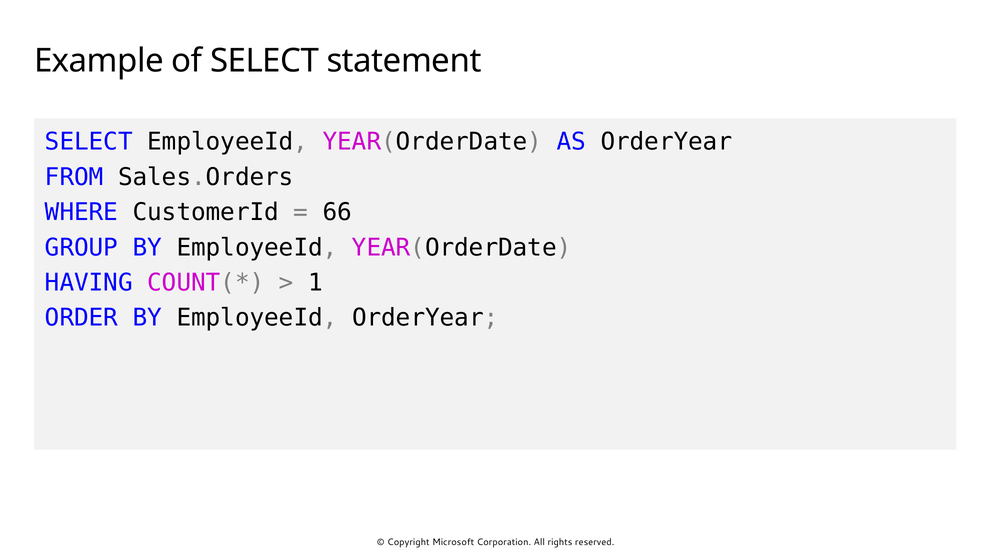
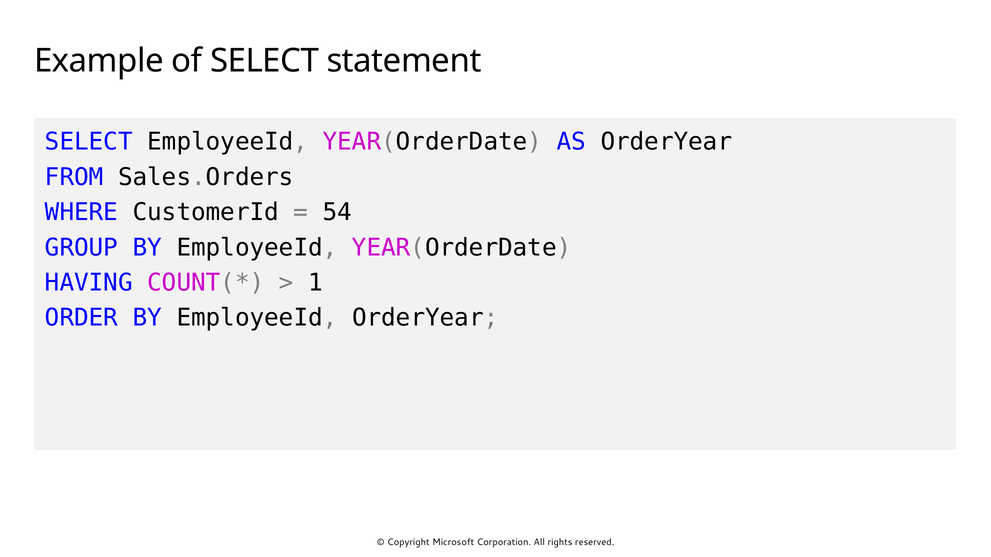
66: 66 -> 54
